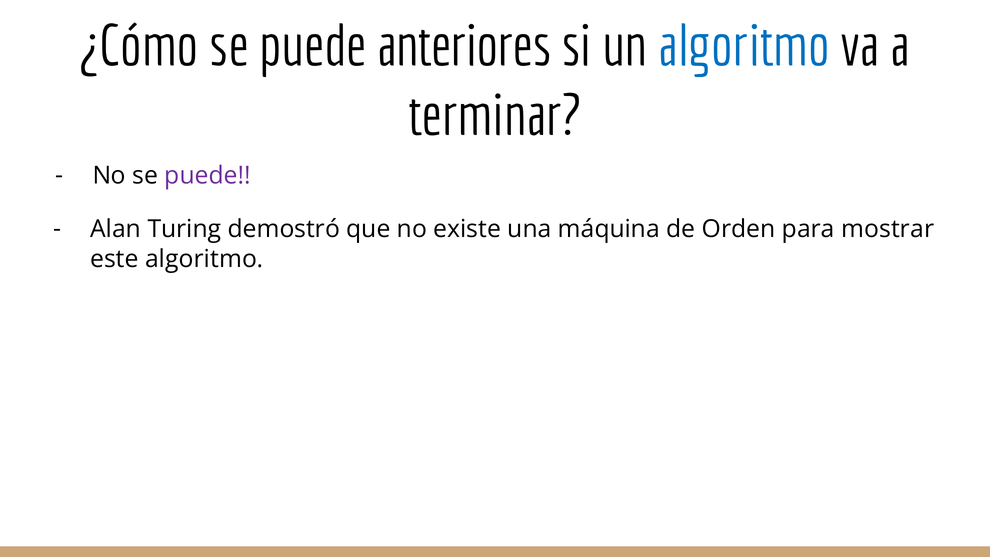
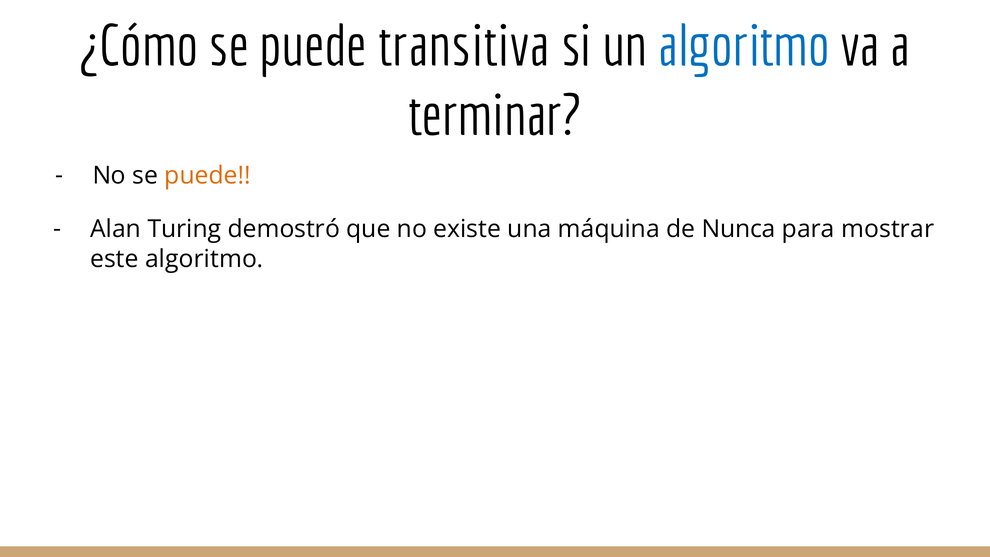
anteriores: anteriores -> transitiva
puede at (208, 176) colour: purple -> orange
Orden: Orden -> Nunca
